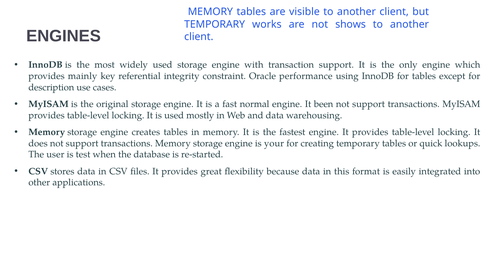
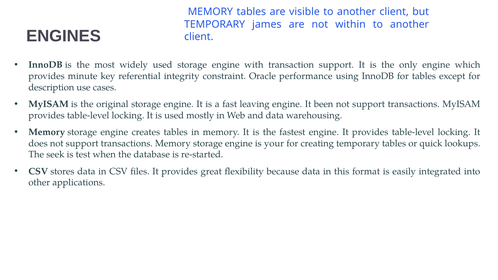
works: works -> james
shows: shows -> within
mainly: mainly -> minute
normal: normal -> leaving
user: user -> seek
